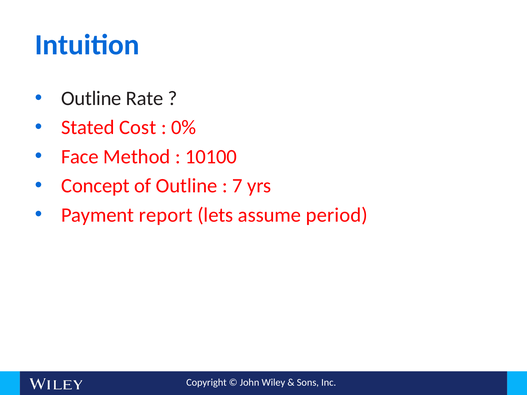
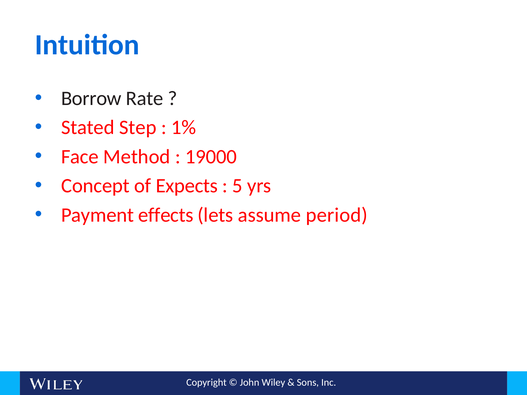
Outline at (91, 98): Outline -> Borrow
Cost: Cost -> Step
0%: 0% -> 1%
10100: 10100 -> 19000
of Outline: Outline -> Expects
7: 7 -> 5
report: report -> effects
